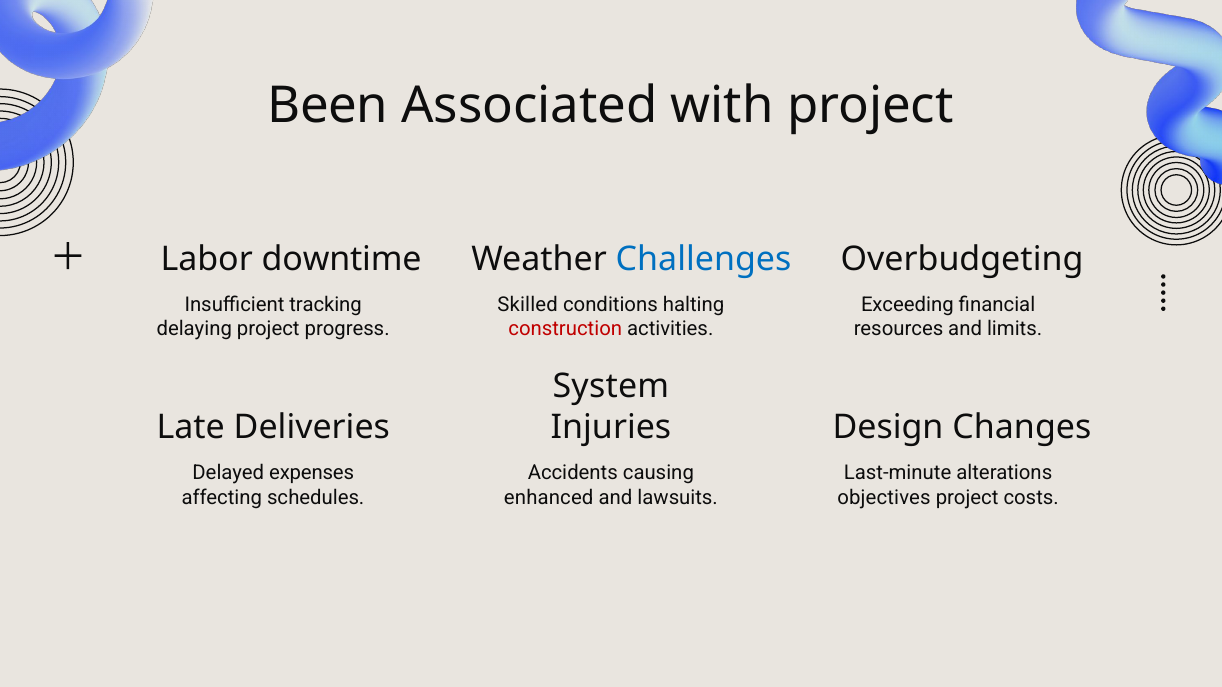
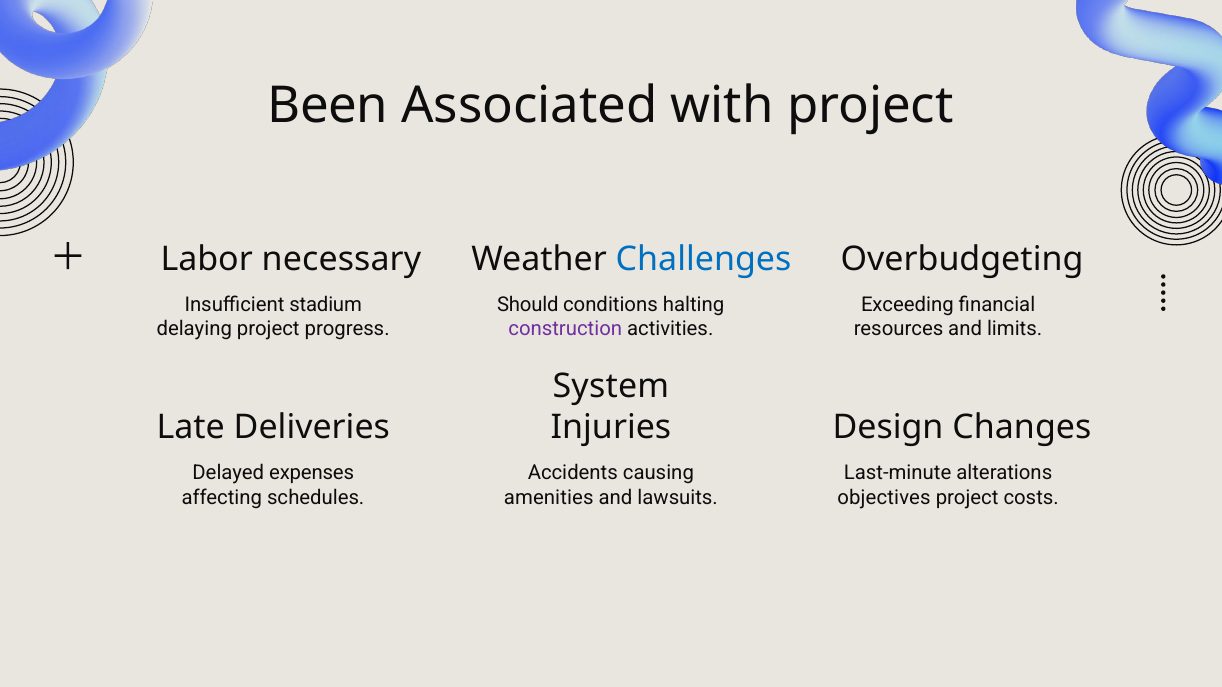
downtime: downtime -> necessary
tracking: tracking -> stadium
Skilled: Skilled -> Should
construction colour: red -> purple
enhanced: enhanced -> amenities
